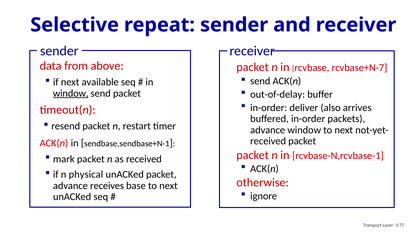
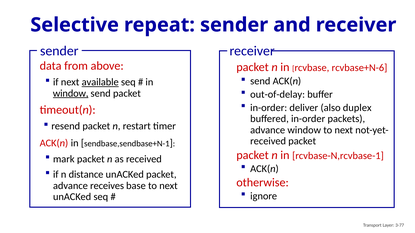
rcvbase+N-7: rcvbase+N-7 -> rcvbase+N-6
available underline: none -> present
arrives: arrives -> duplex
physical: physical -> distance
